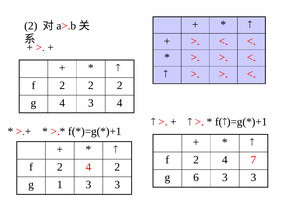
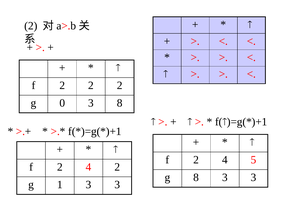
g 4: 4 -> 0
3 4: 4 -> 8
7: 7 -> 5
g 6: 6 -> 8
